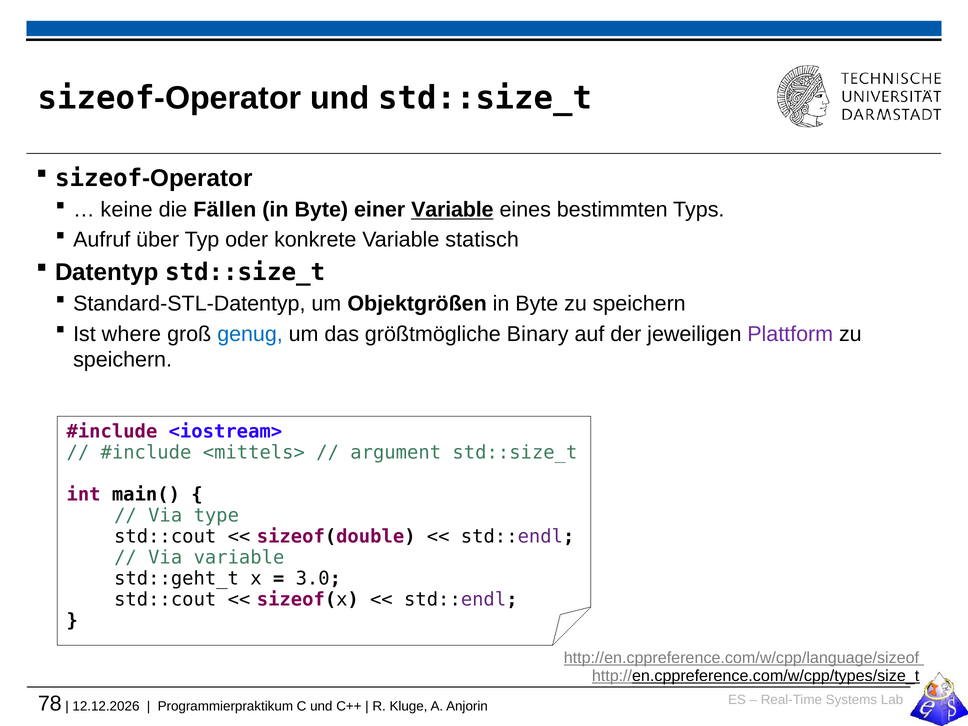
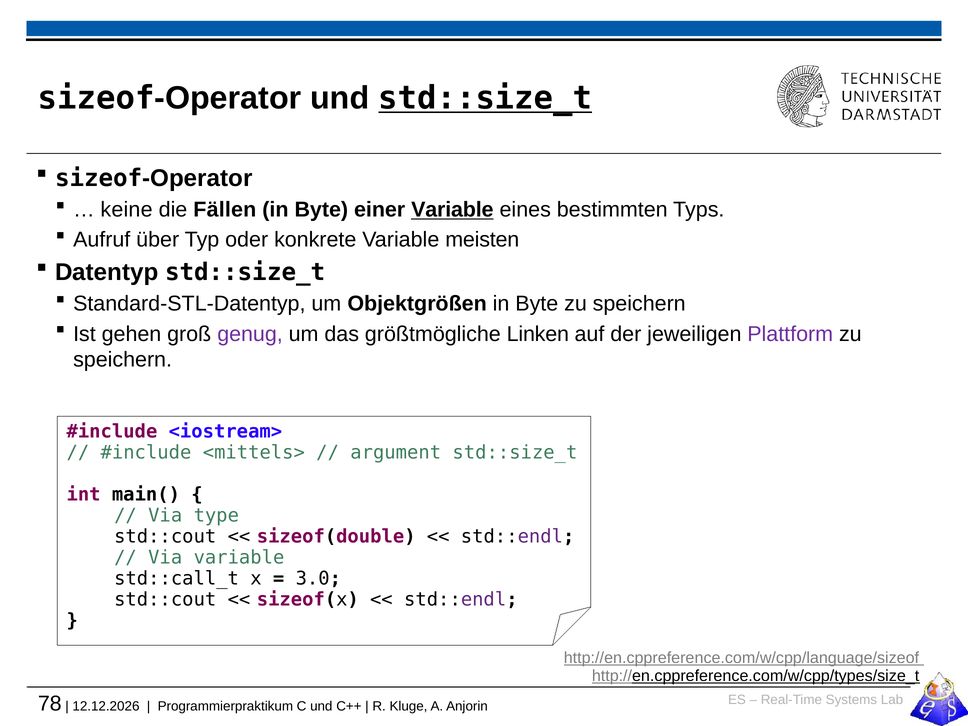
std::size_t at (485, 98) underline: none -> present
statisch: statisch -> meisten
where: where -> gehen
genug colour: blue -> purple
Binary: Binary -> Linken
std::geht_t: std::geht_t -> std::call_t
